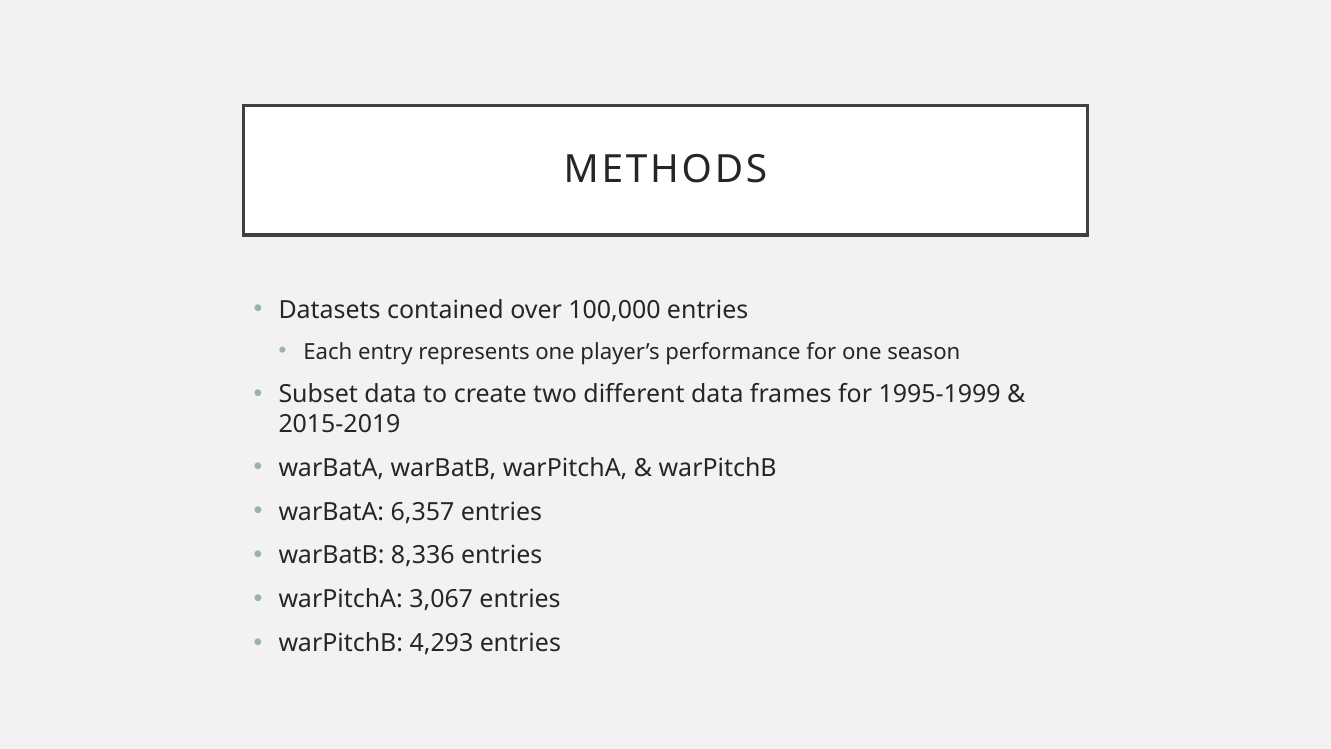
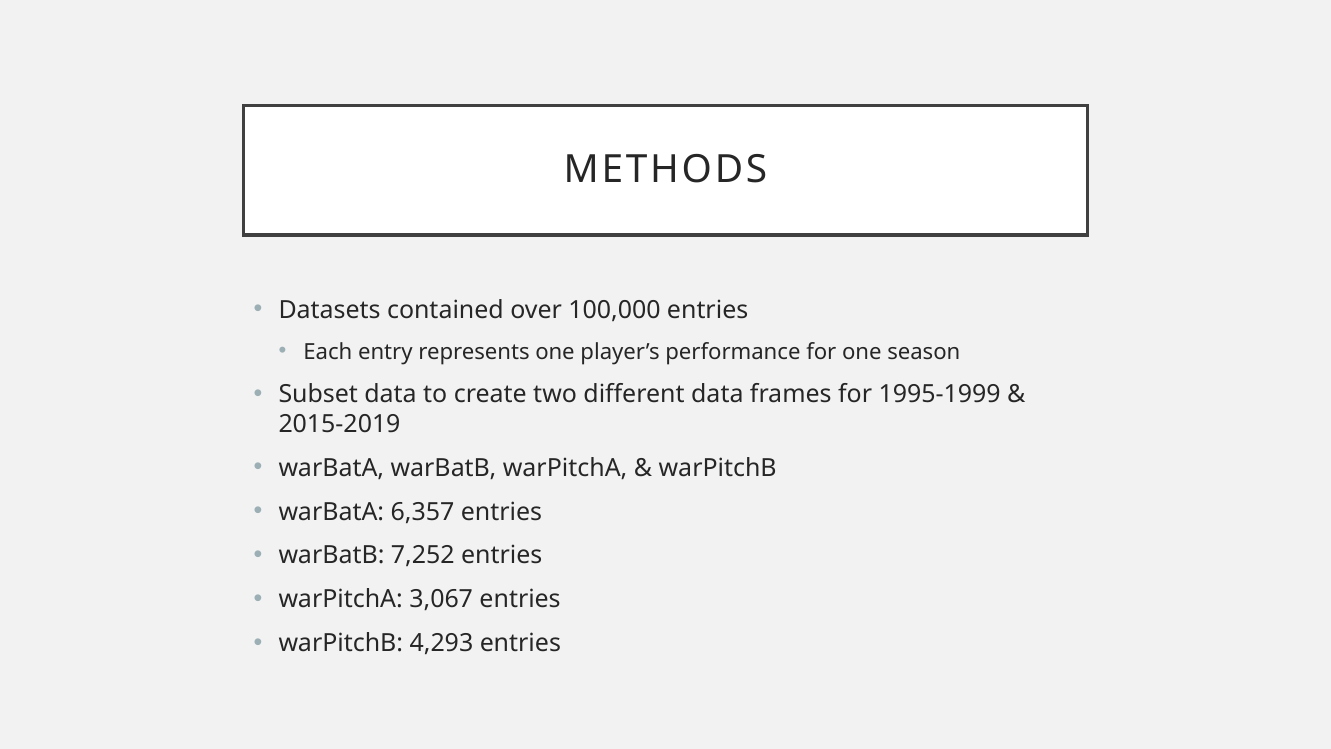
8,336: 8,336 -> 7,252
